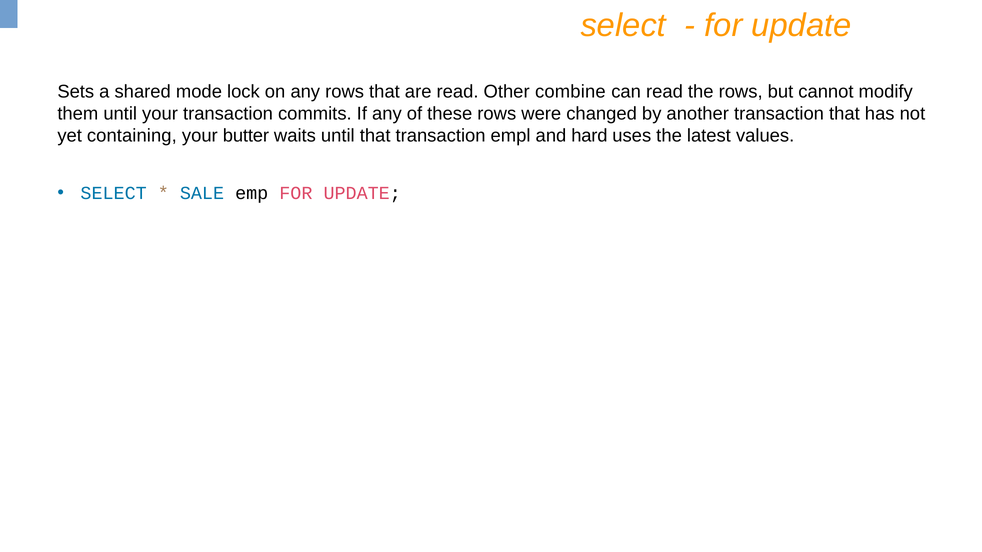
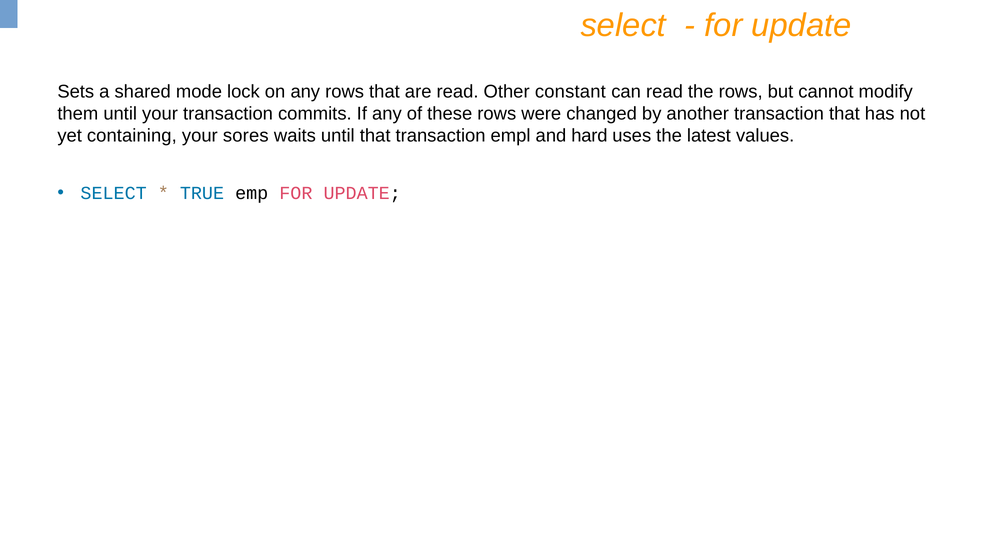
combine: combine -> constant
butter: butter -> sores
SALE: SALE -> TRUE
